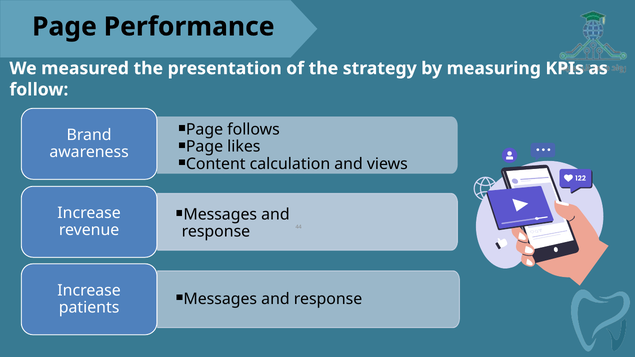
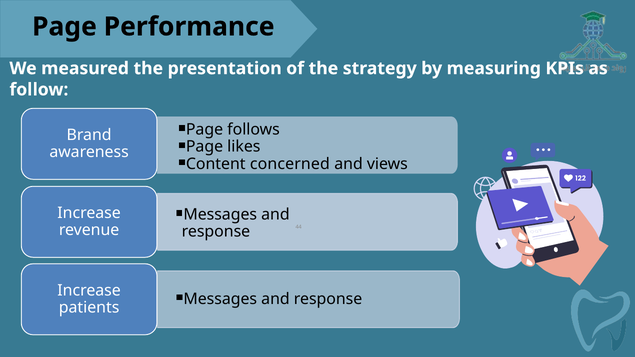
calculation: calculation -> concerned
